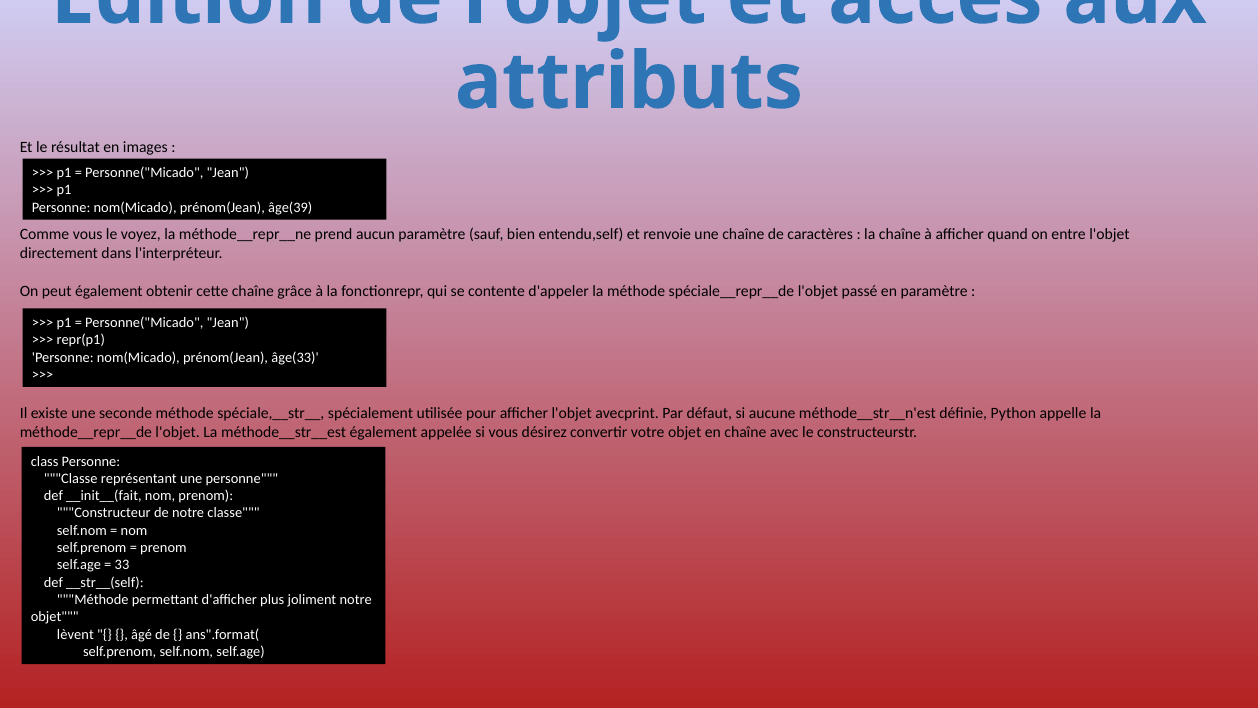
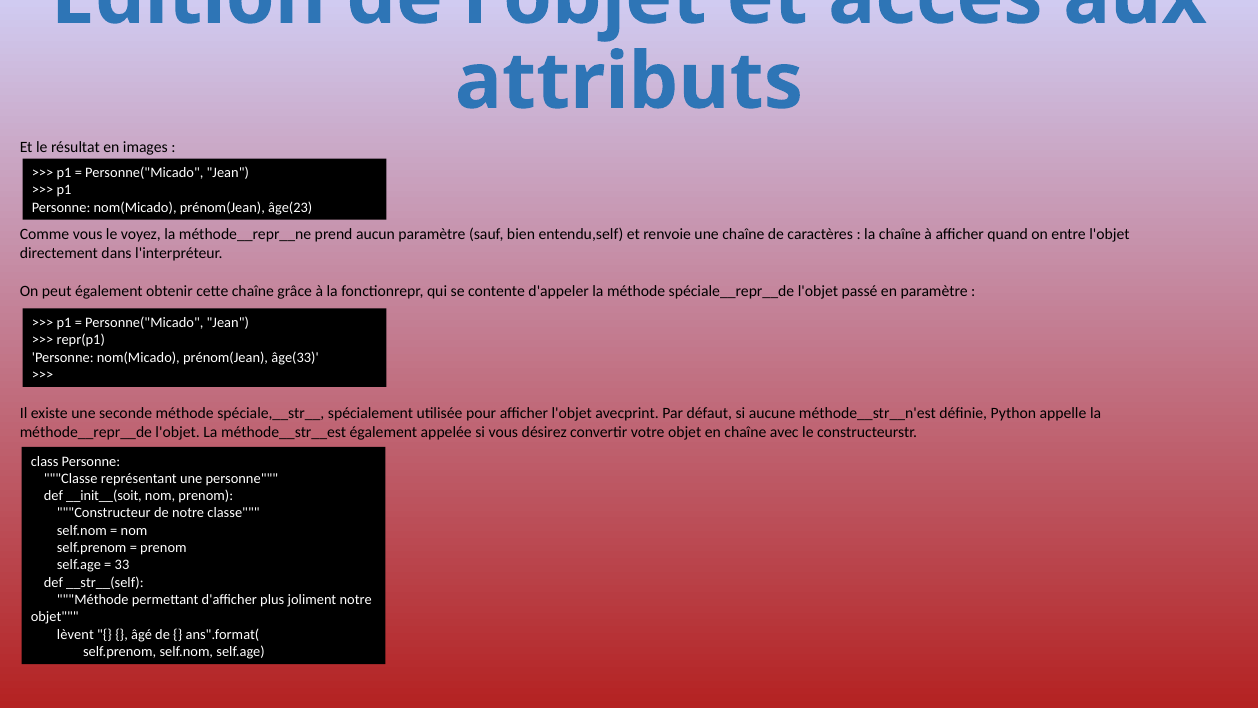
âge(39: âge(39 -> âge(23
__init__(fait: __init__(fait -> __init__(soit
